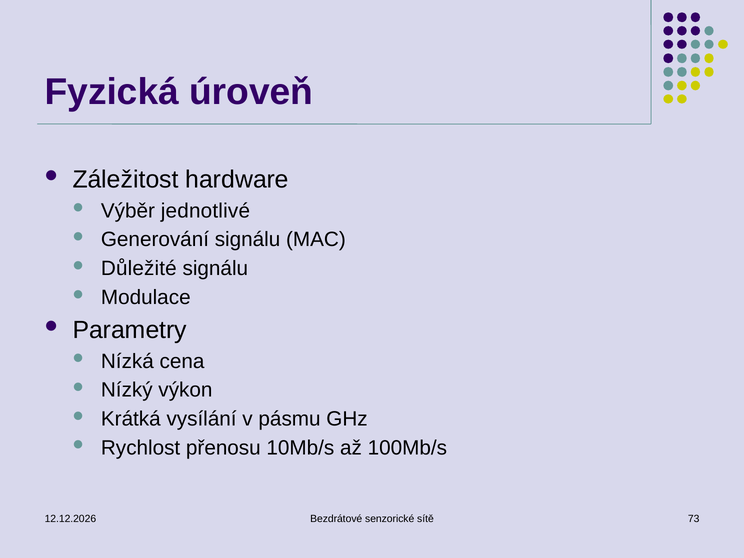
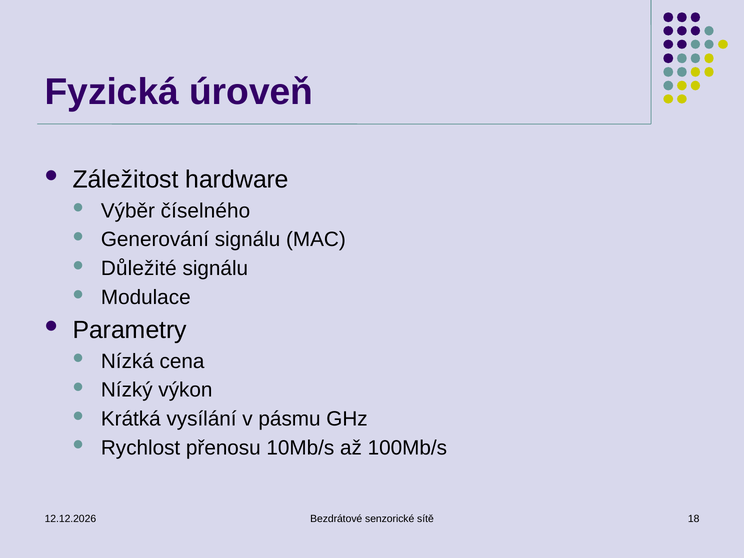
jednotlivé: jednotlivé -> číselného
73: 73 -> 18
